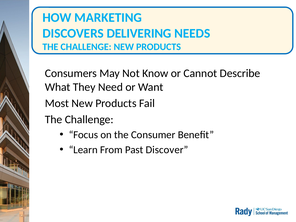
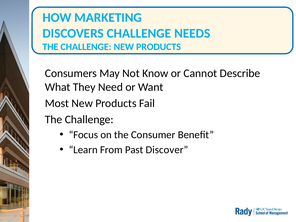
DISCOVERS DELIVERING: DELIVERING -> CHALLENGE
